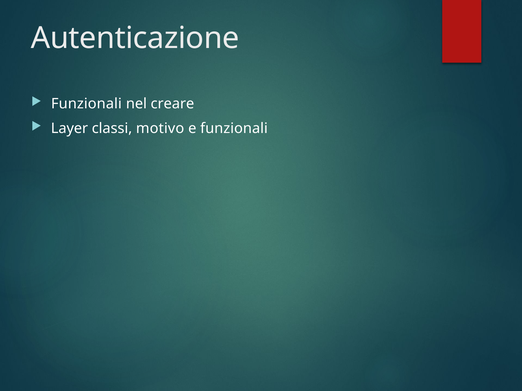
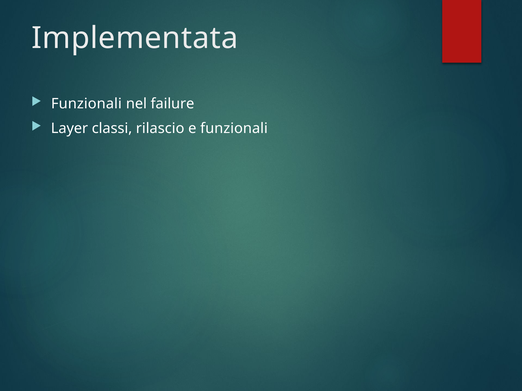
Autenticazione: Autenticazione -> Implementata
creare: creare -> failure
motivo: motivo -> rilascio
